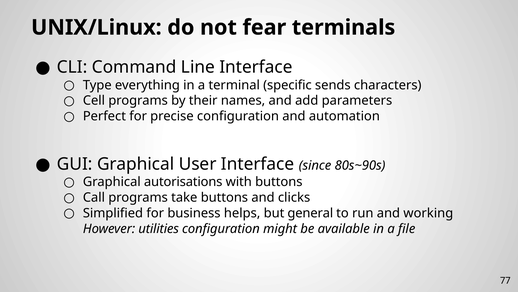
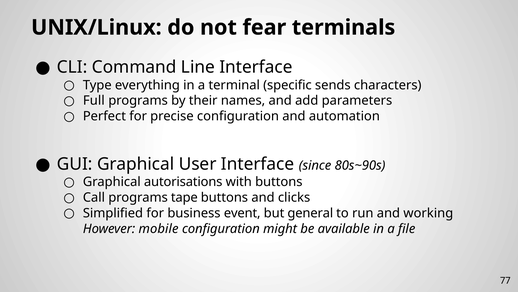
Cell: Cell -> Full
take: take -> tape
helps: helps -> event
utilities: utilities -> mobile
